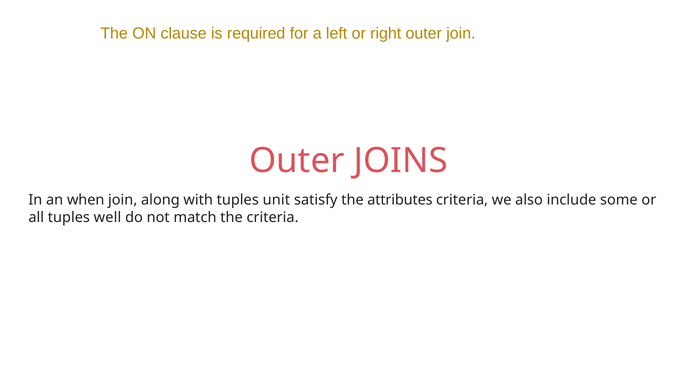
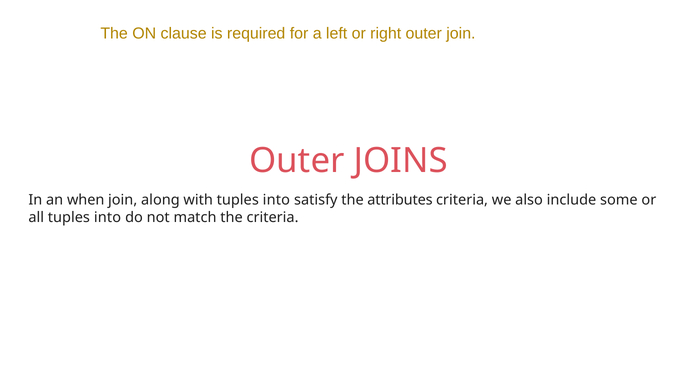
with tuples unit: unit -> into
all tuples well: well -> into
